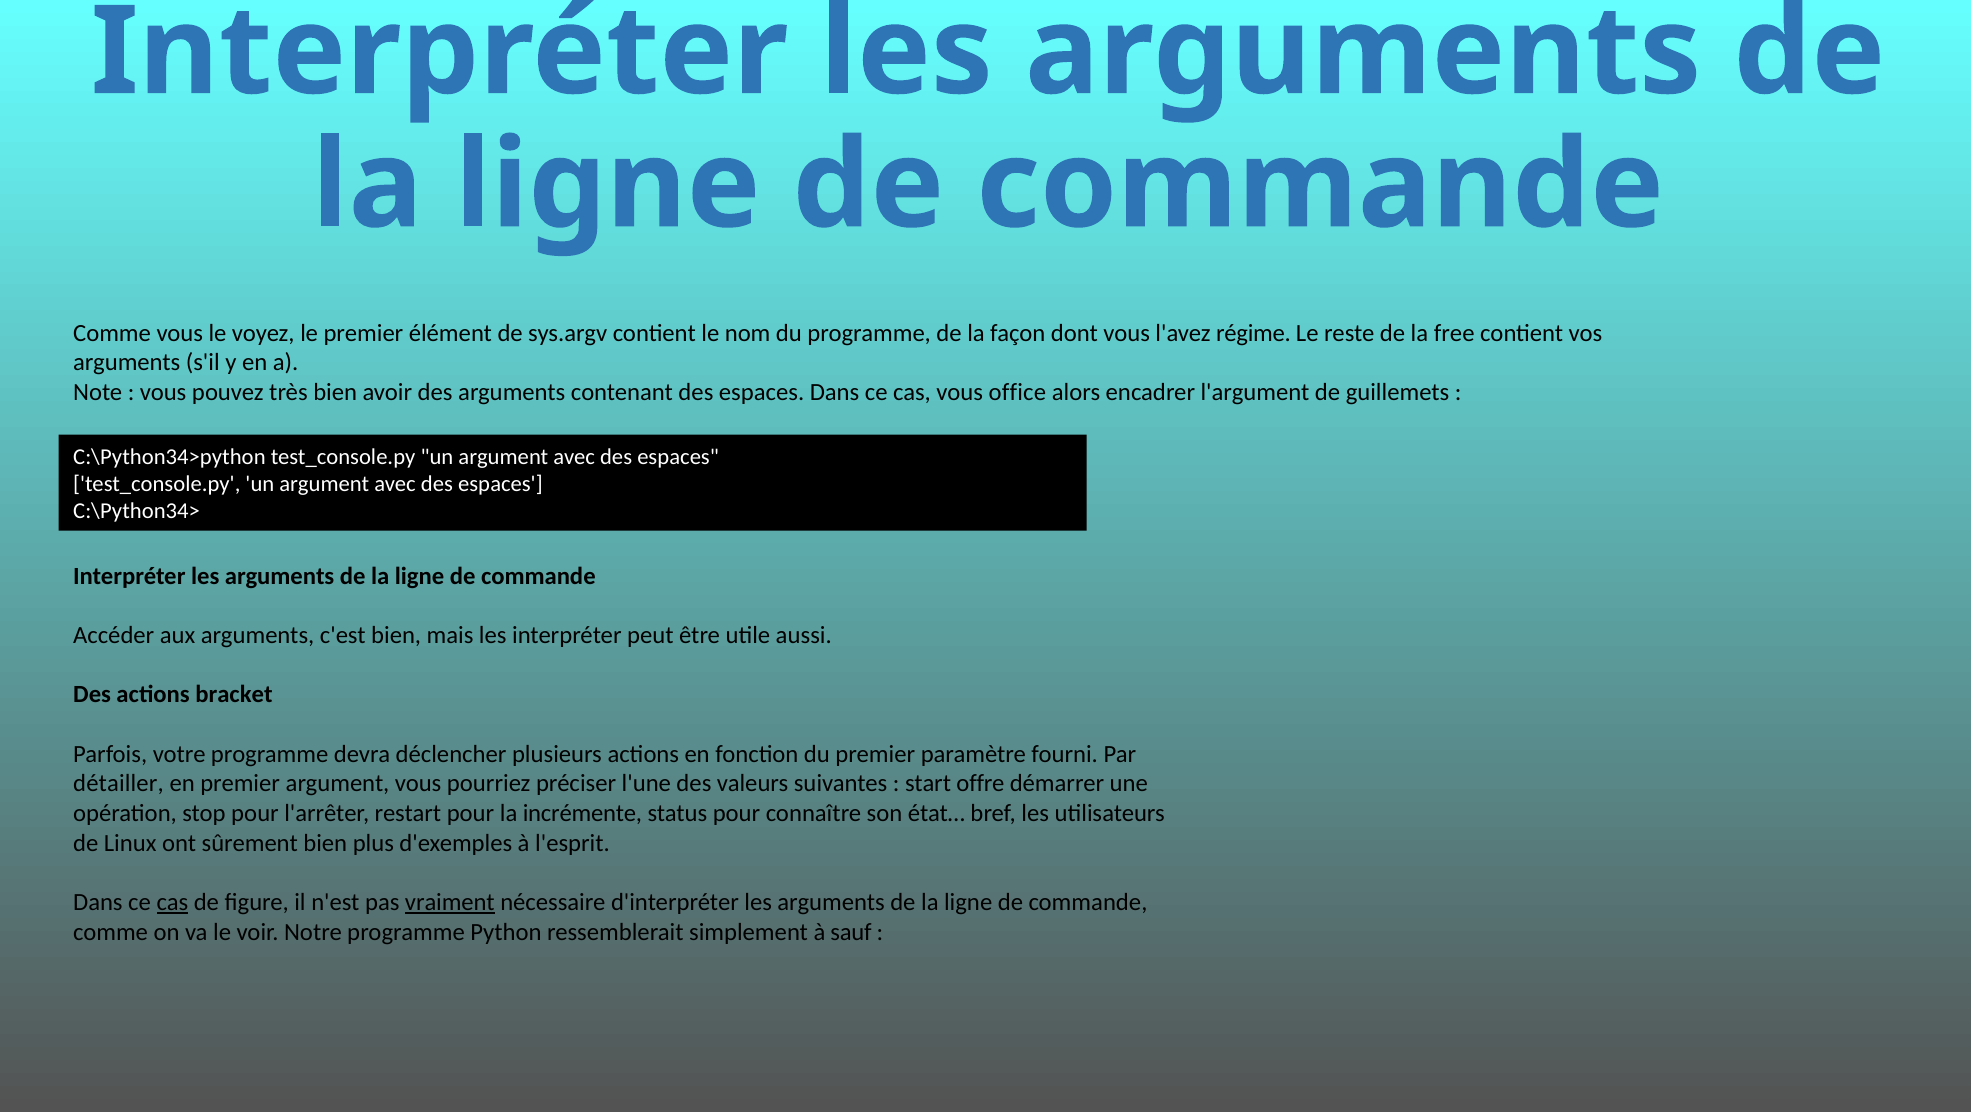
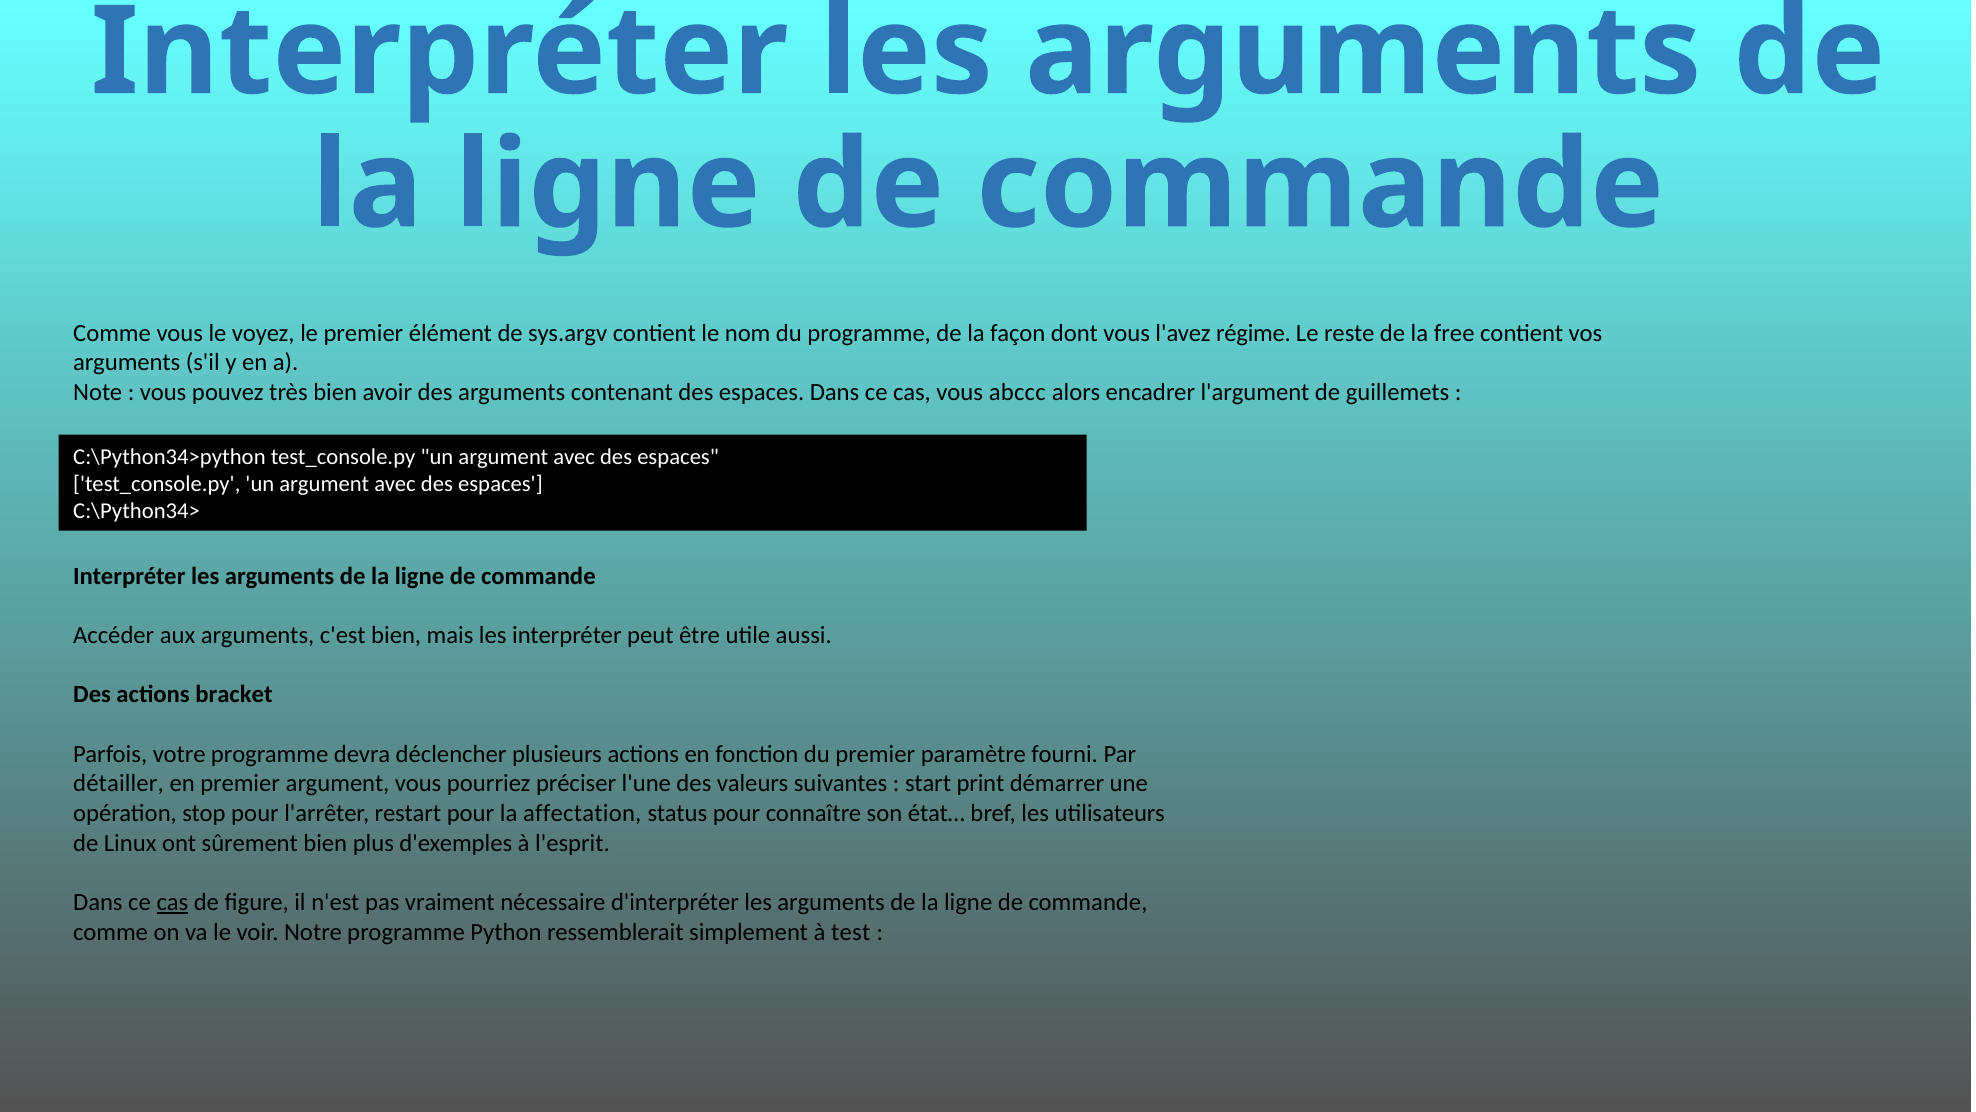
office: office -> abccc
offre: offre -> print
incrémente: incrémente -> affectation
vraiment underline: present -> none
sauf: sauf -> test
